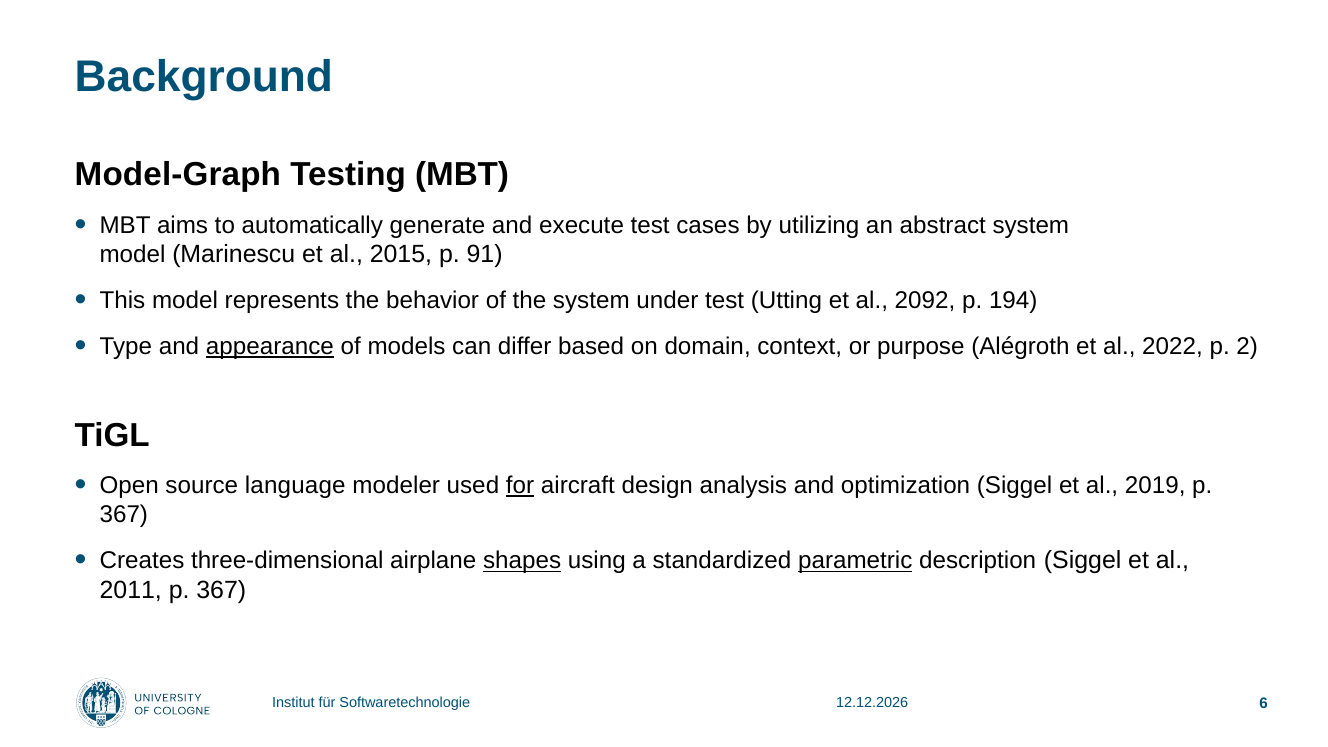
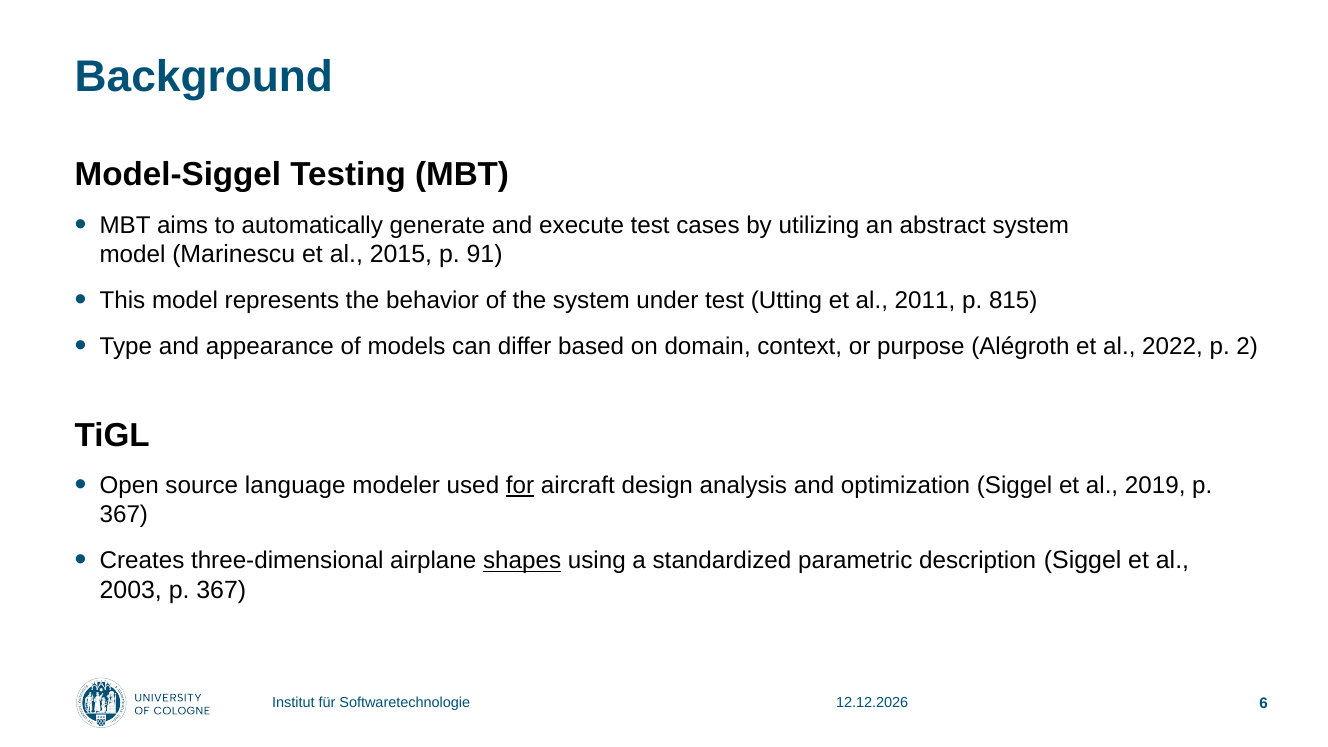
Model-Graph: Model-Graph -> Model-Siggel
2092: 2092 -> 2011
194: 194 -> 815
appearance underline: present -> none
parametric underline: present -> none
2011: 2011 -> 2003
